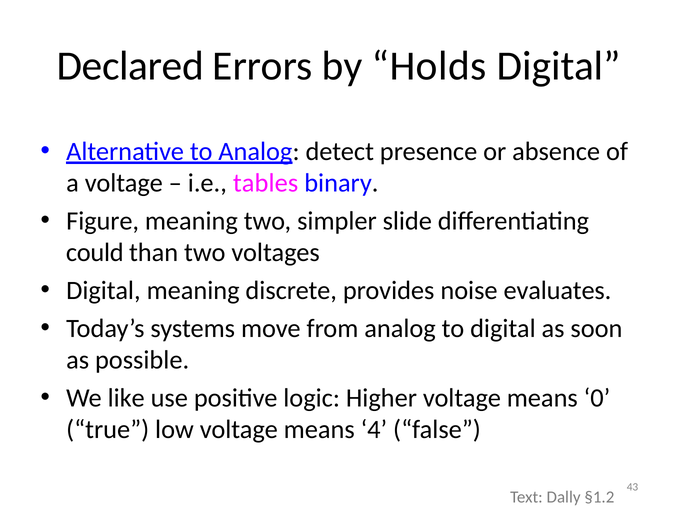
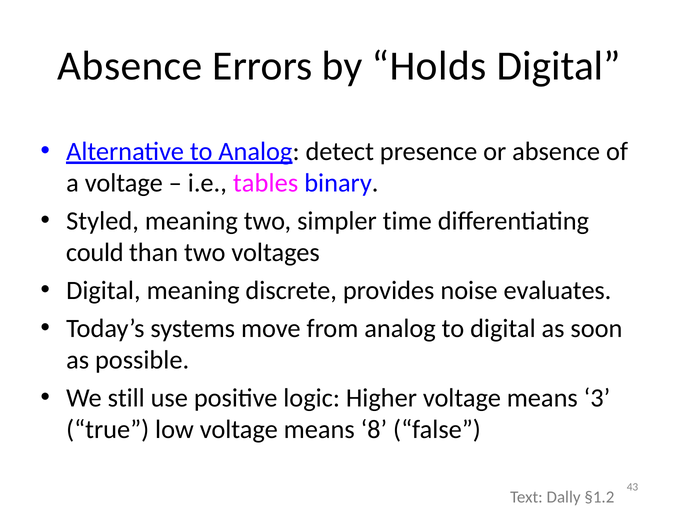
Declared at (130, 66): Declared -> Absence
Figure: Figure -> Styled
slide: slide -> time
like: like -> still
0: 0 -> 3
4: 4 -> 8
